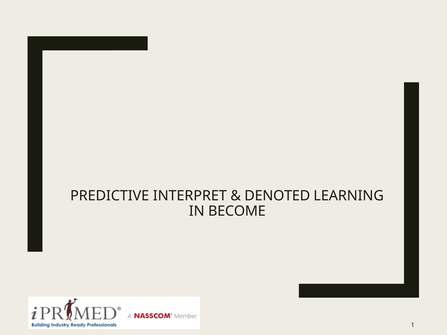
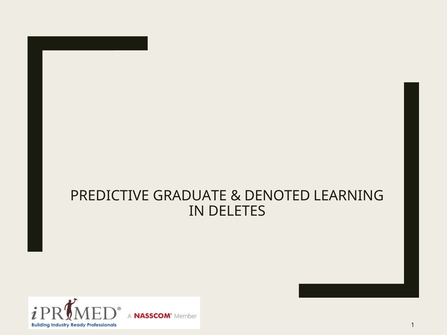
INTERPRET: INTERPRET -> GRADUATE
BECOME: BECOME -> DELETES
